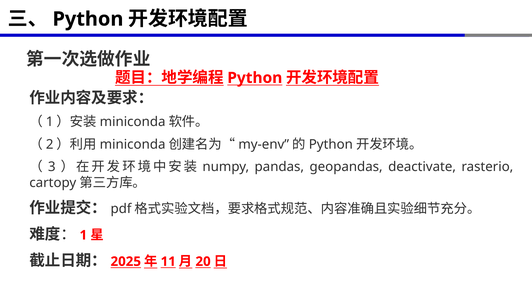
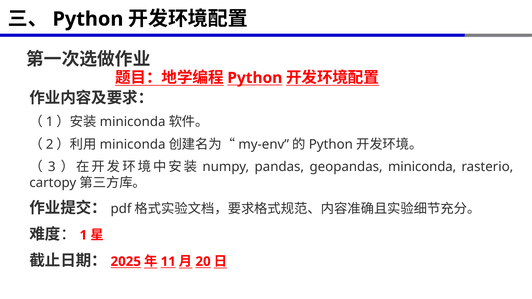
geopandas deactivate: deactivate -> miniconda
